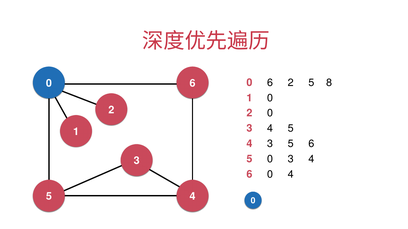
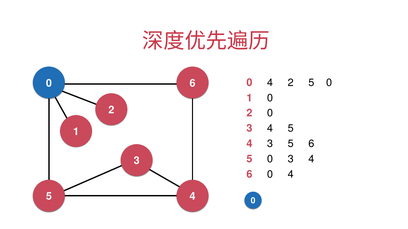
6 at (270, 83): 6 -> 4
2 5 8: 8 -> 0
